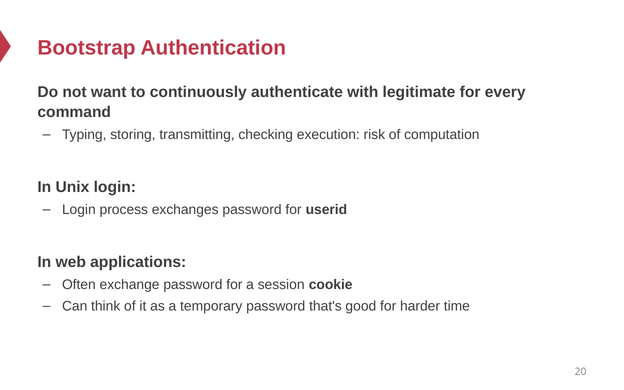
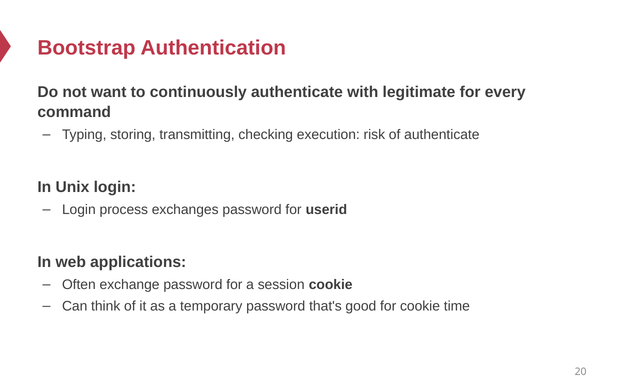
of computation: computation -> authenticate
for harder: harder -> cookie
